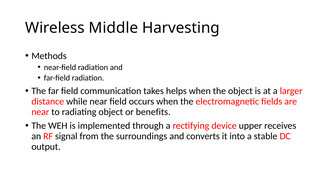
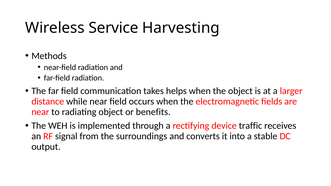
Middle: Middle -> Service
upper: upper -> traffic
